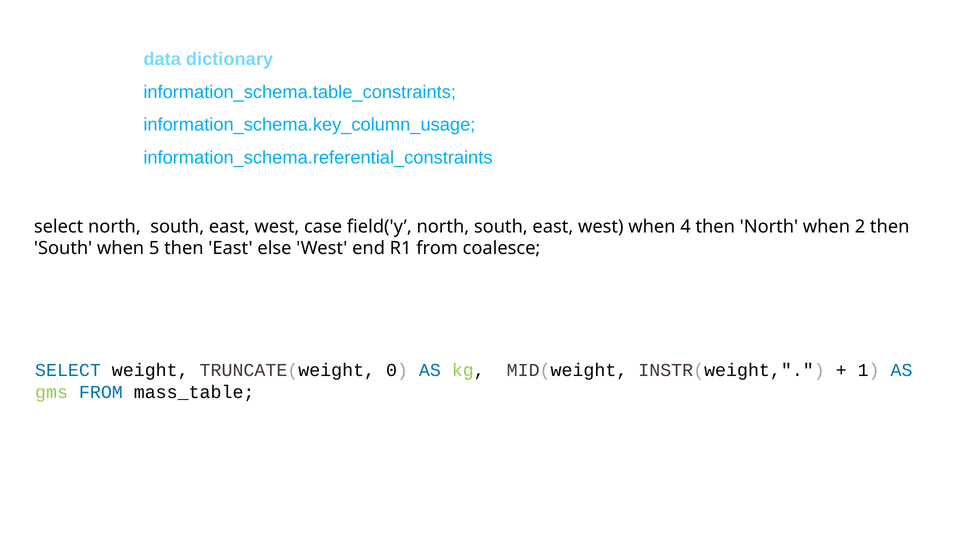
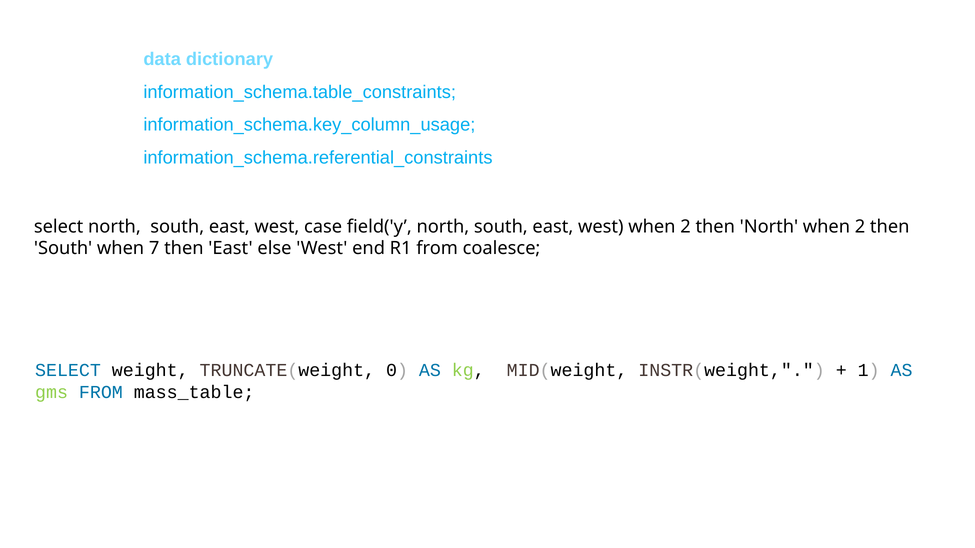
west when 4: 4 -> 2
5: 5 -> 7
